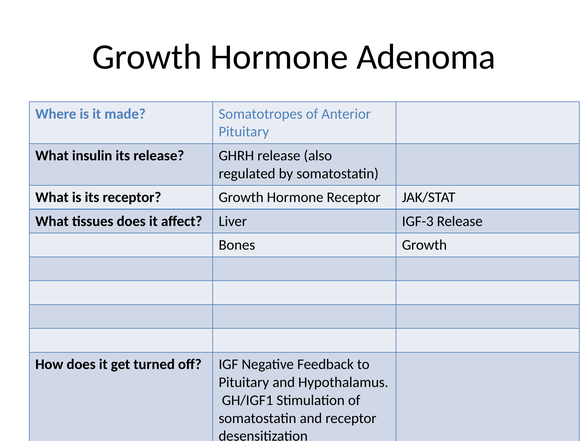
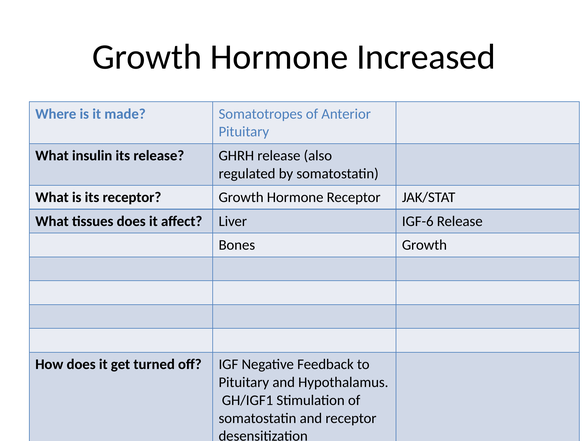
Adenoma: Adenoma -> Increased
IGF-3: IGF-3 -> IGF-6
